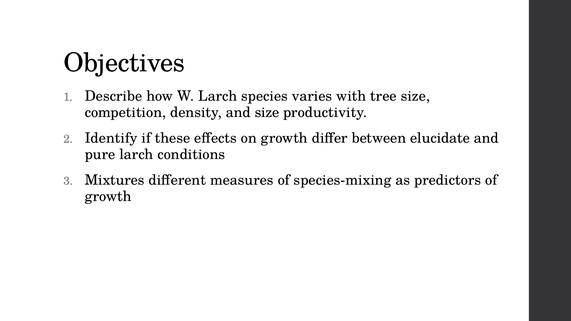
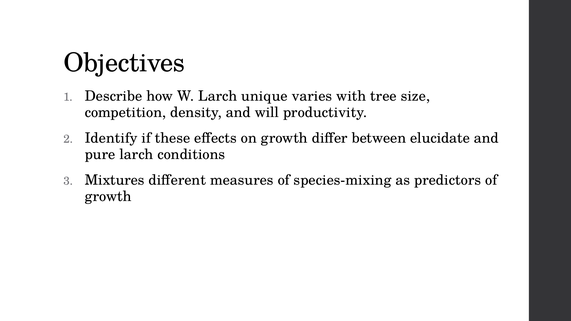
species: species -> unique
and size: size -> will
